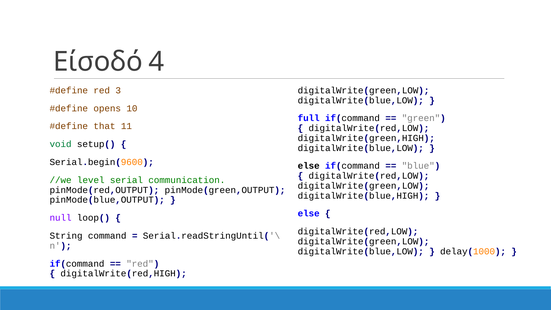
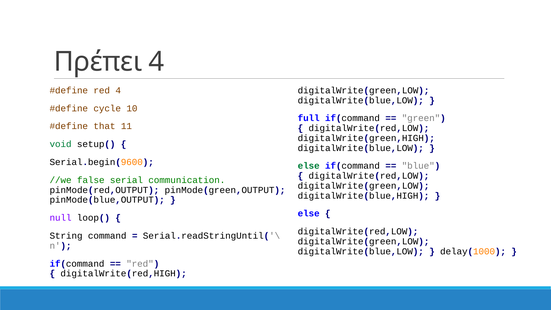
Είσοδό: Είσοδό -> Πρέπει
red 3: 3 -> 4
opens: opens -> cycle
else at (309, 166) colour: black -> green
level: level -> false
